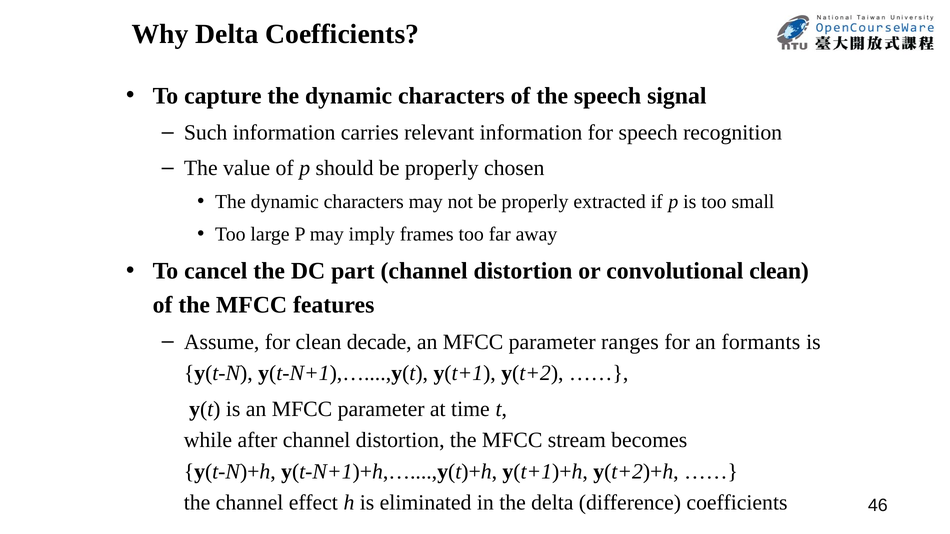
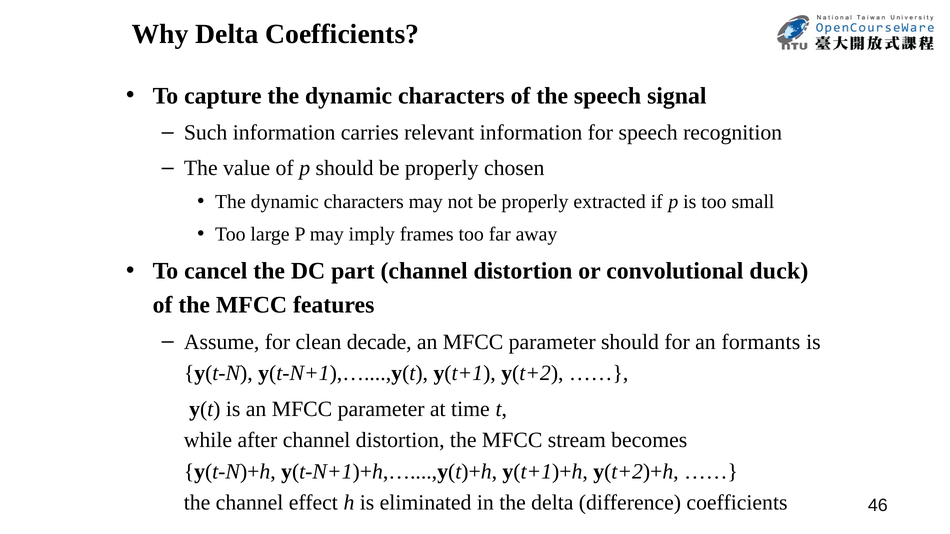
convolutional clean: clean -> duck
parameter ranges: ranges -> should
